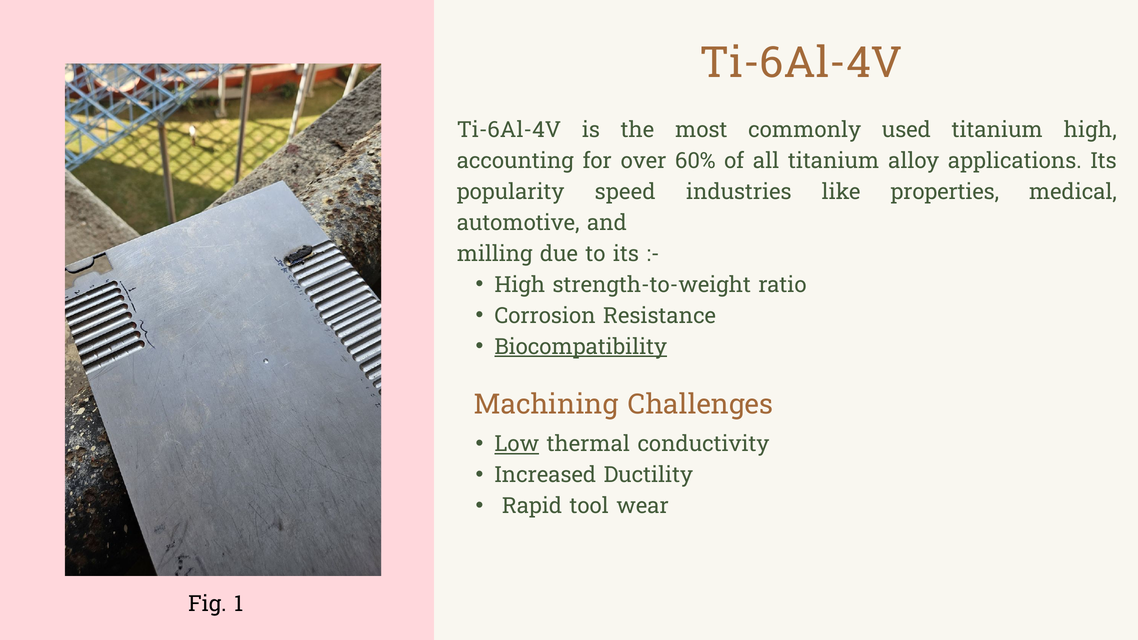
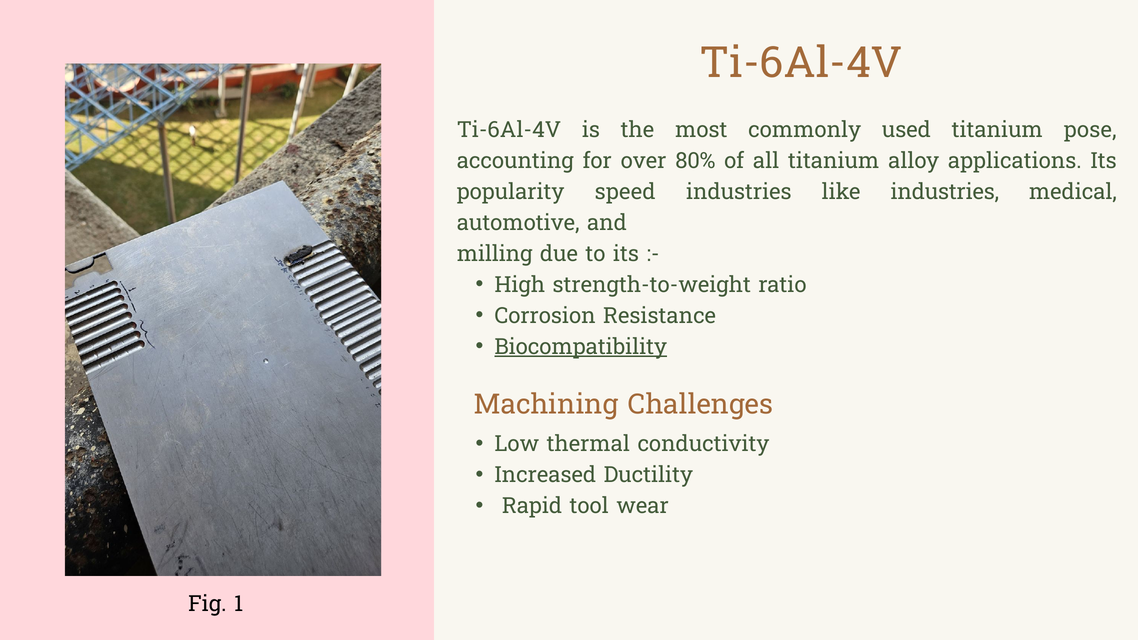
titanium high: high -> pose
60%: 60% -> 80%
like properties: properties -> industries
Low underline: present -> none
